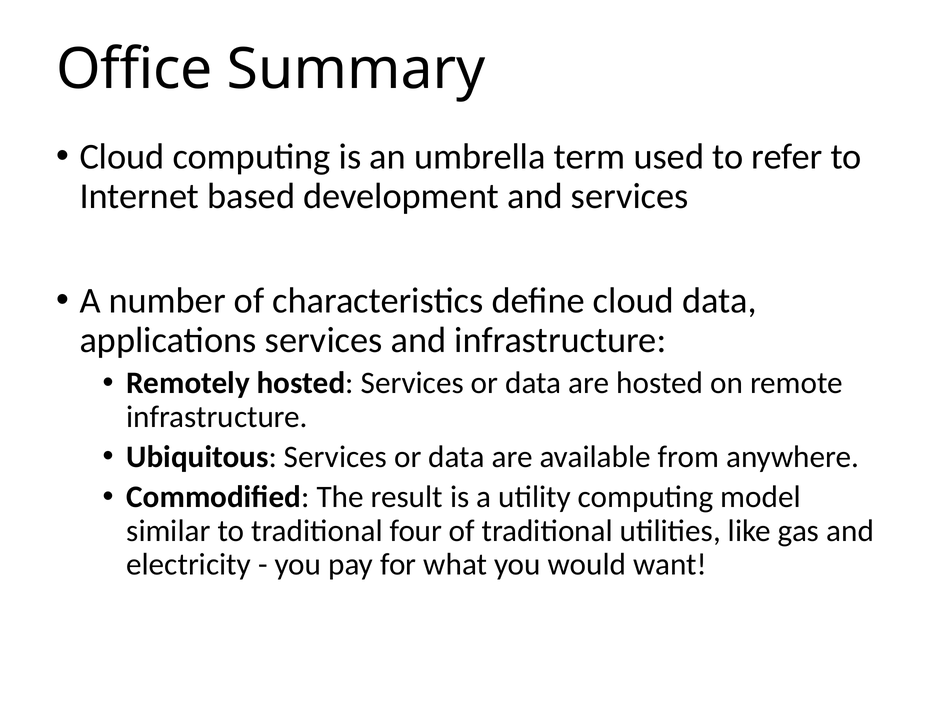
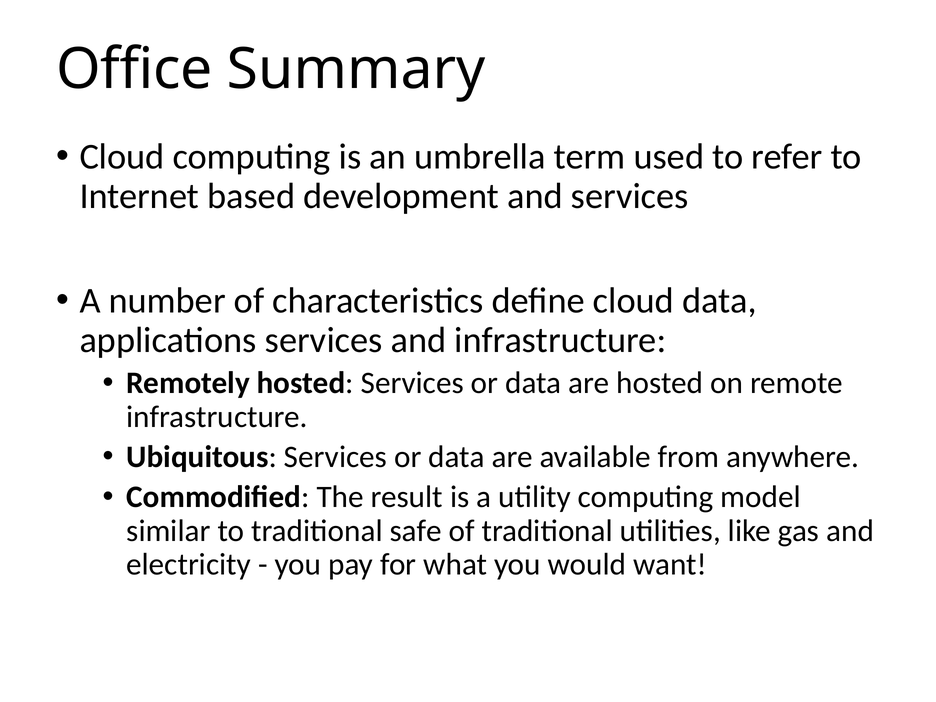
four: four -> safe
